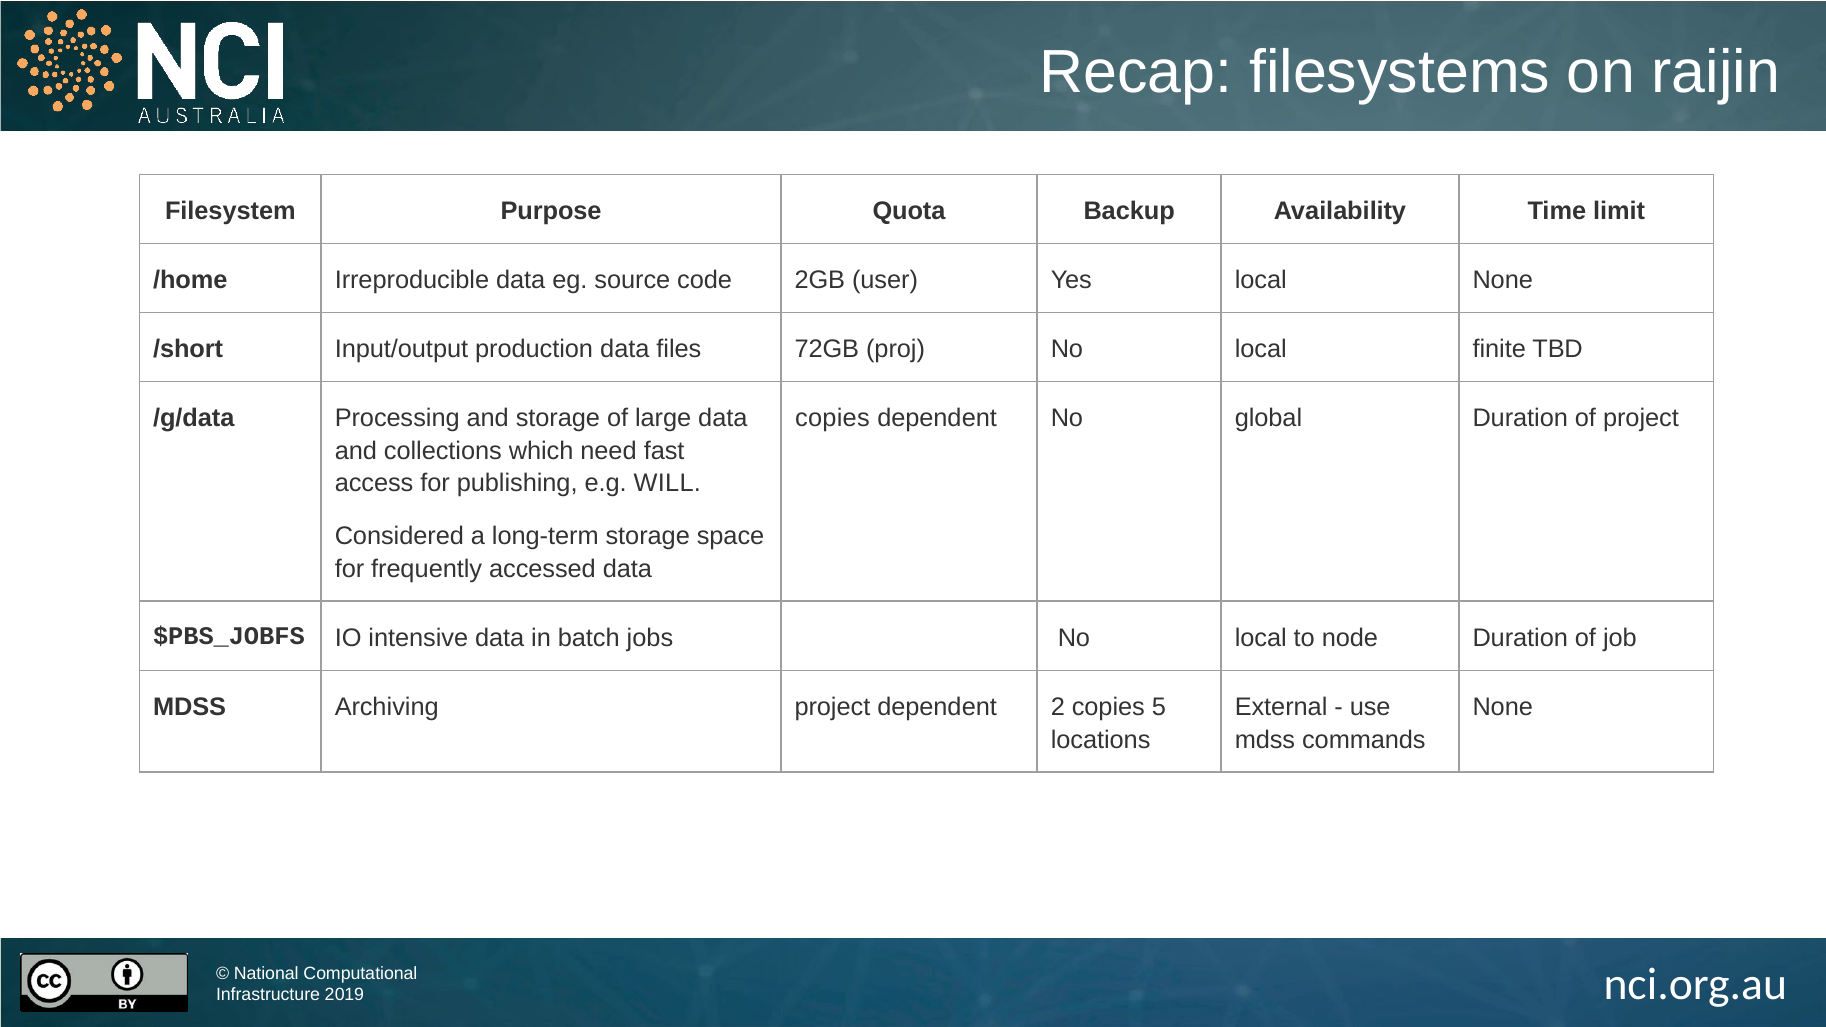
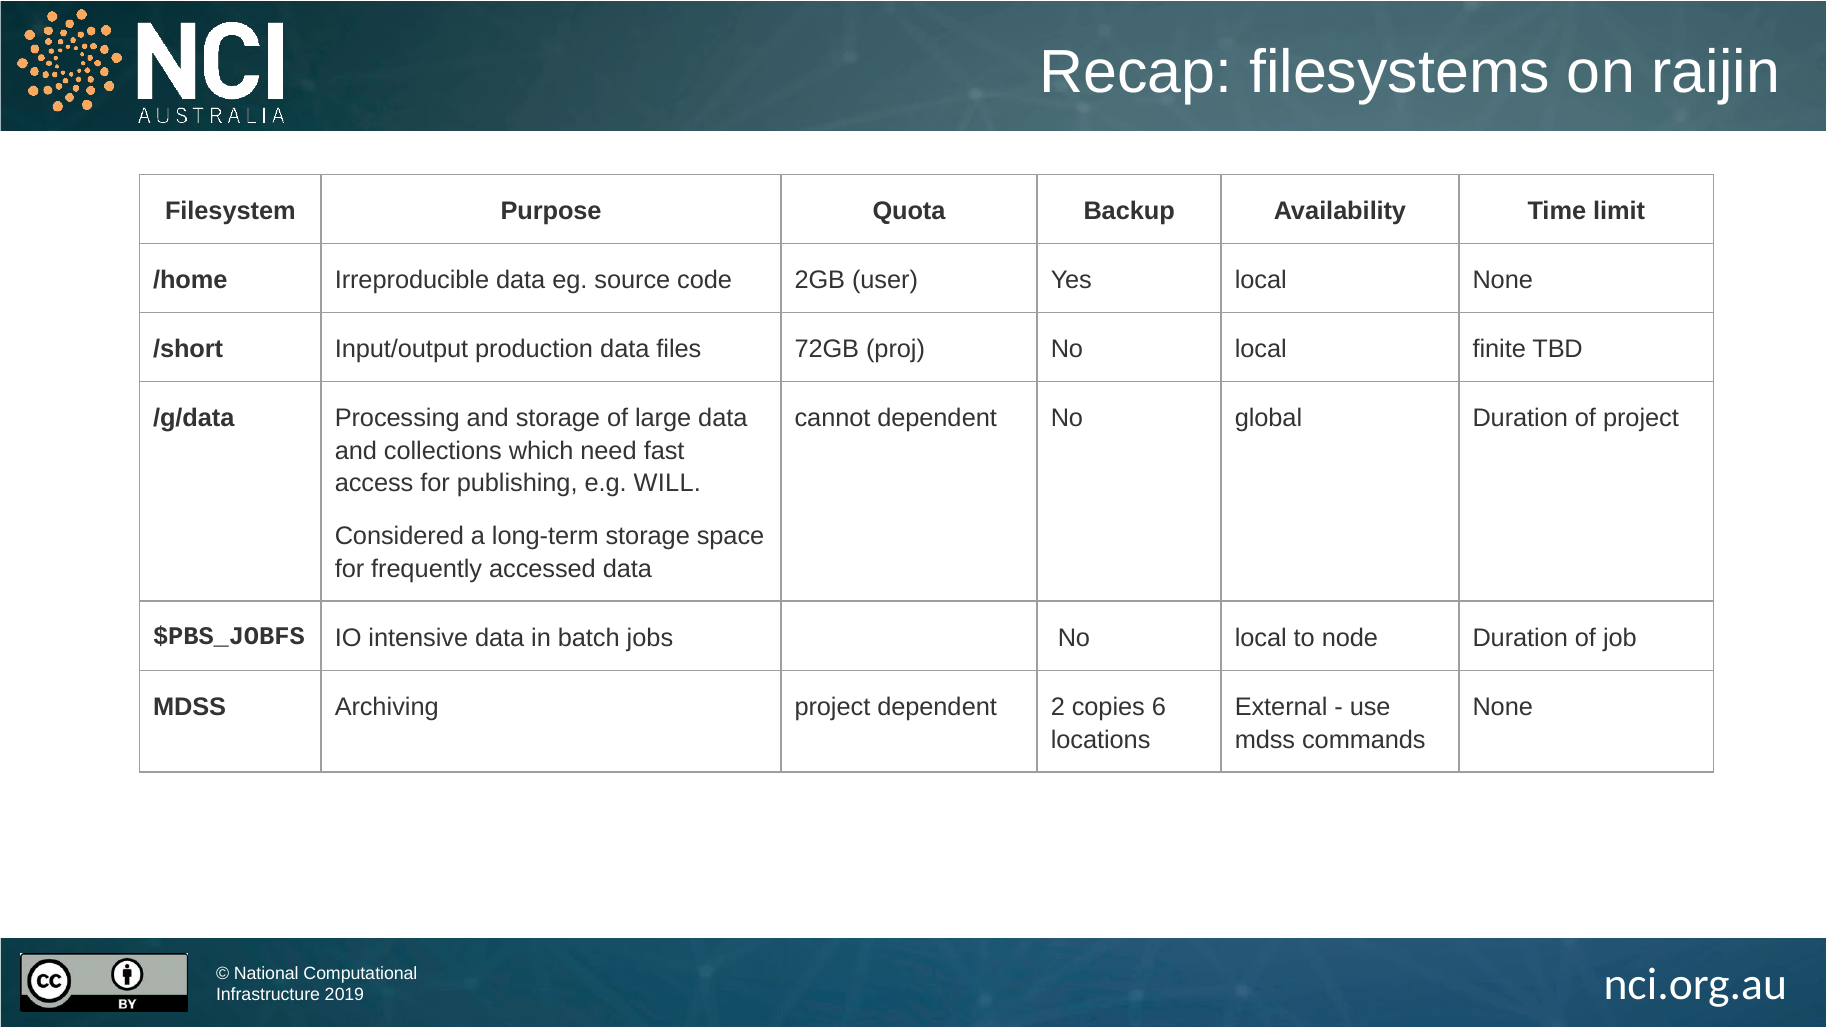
copies at (832, 419): copies -> cannot
5: 5 -> 6
